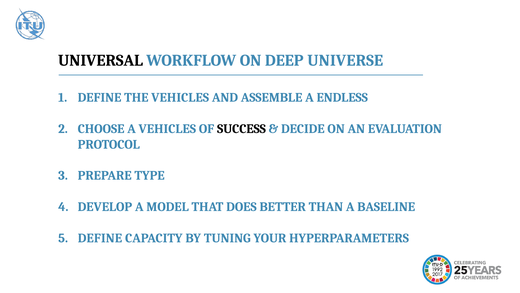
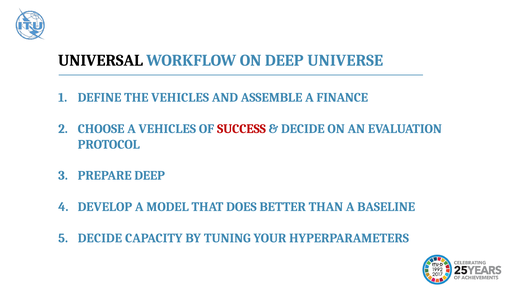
ENDLESS: ENDLESS -> FINANCE
SUCCESS colour: black -> red
PREPARE TYPE: TYPE -> DEEP
DEFINE at (100, 238): DEFINE -> DECIDE
